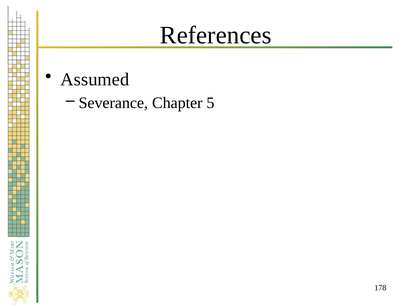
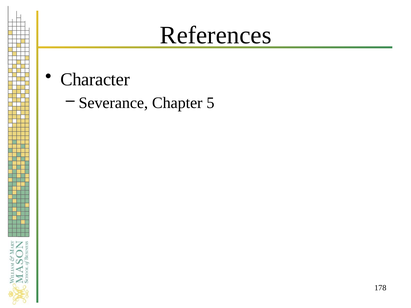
Assumed: Assumed -> Character
